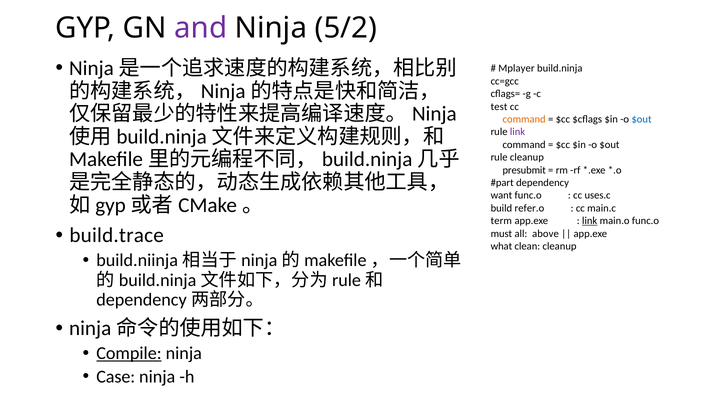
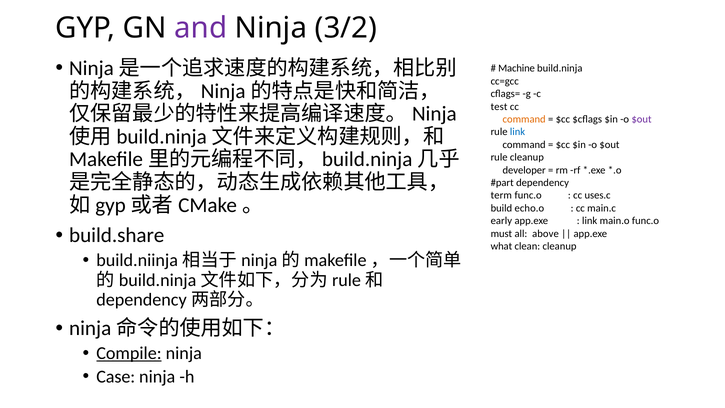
5/2: 5/2 -> 3/2
Mplayer: Mplayer -> Machine
$out at (642, 119) colour: blue -> purple
link at (518, 132) colour: purple -> blue
presubmit: presubmit -> developer
want: want -> term
refer.o: refer.o -> echo.o
term: term -> early
link at (590, 221) underline: present -> none
build.trace: build.trace -> build.share
